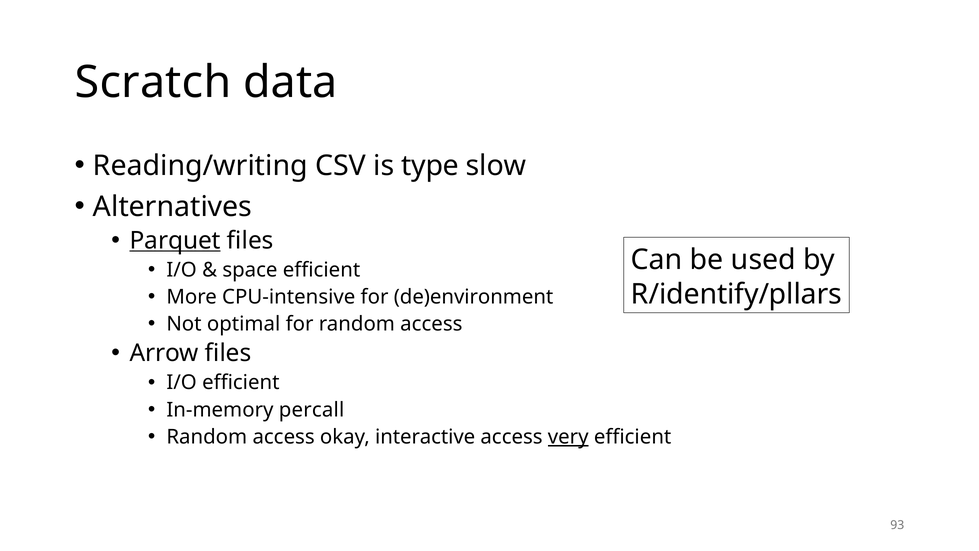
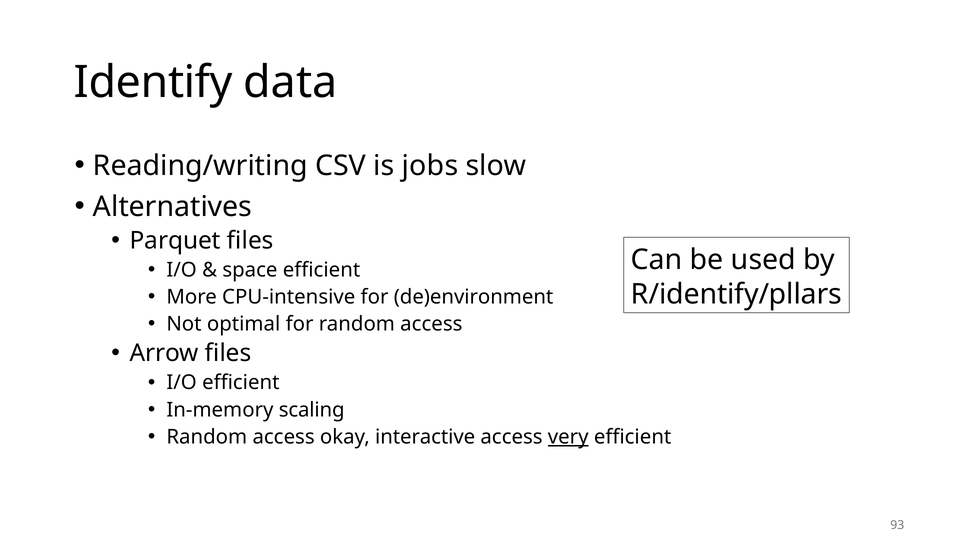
Scratch: Scratch -> Identify
type: type -> jobs
Parquet underline: present -> none
percall: percall -> scaling
